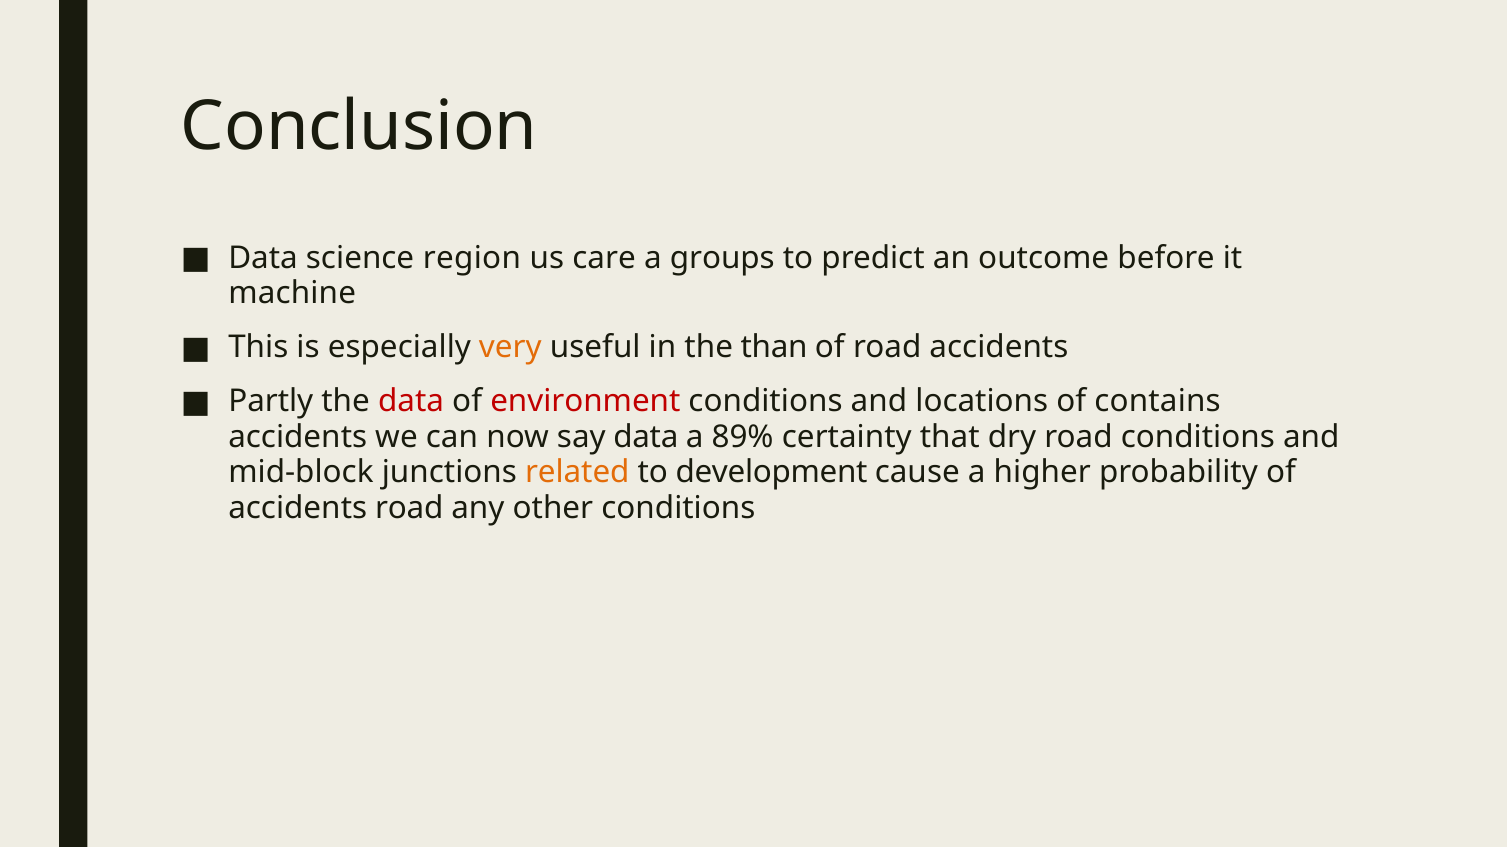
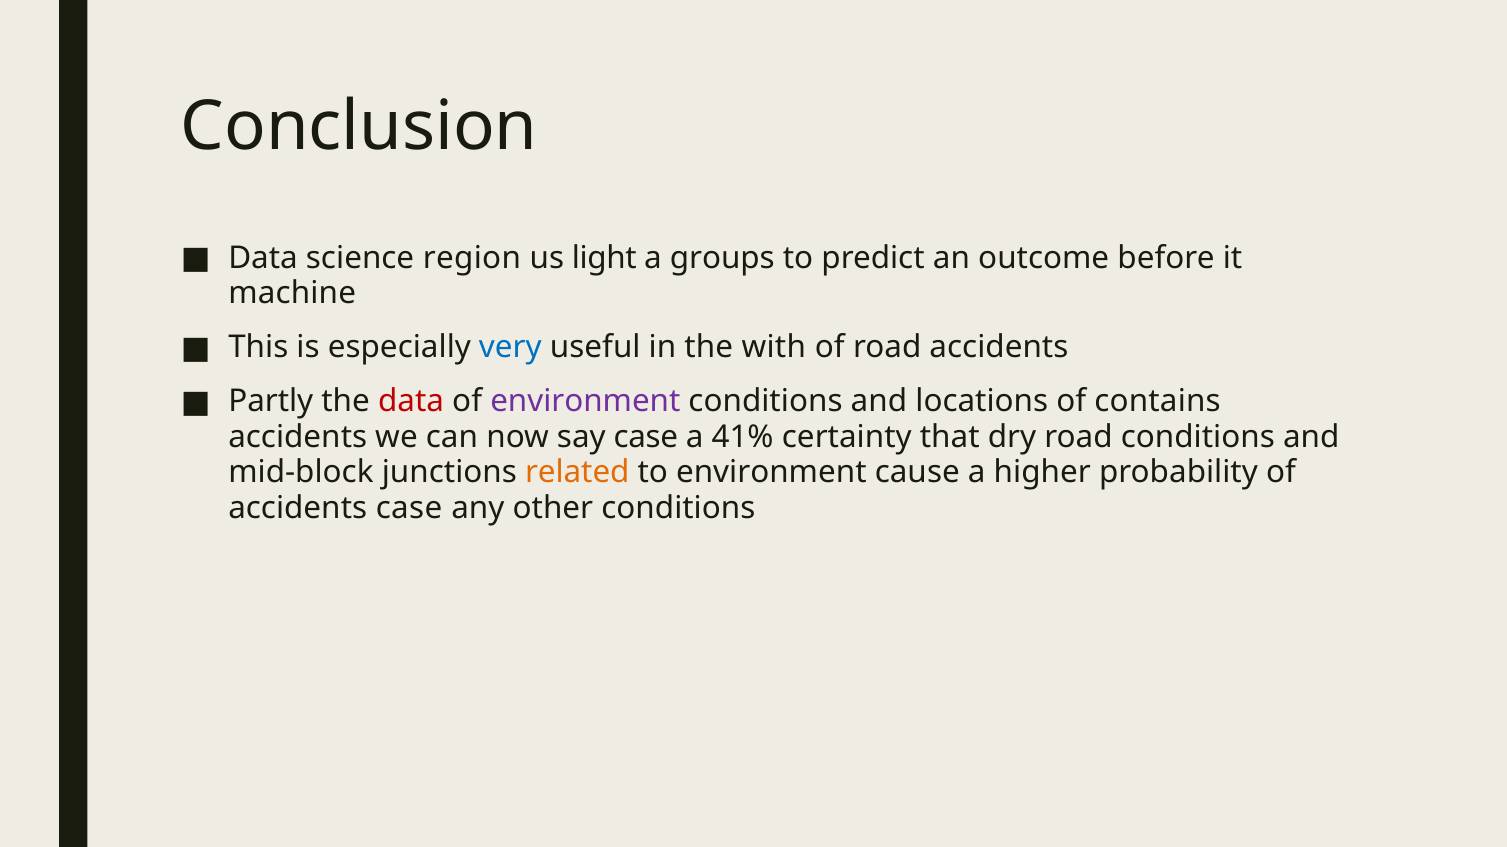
care: care -> light
very colour: orange -> blue
than: than -> with
environment at (585, 402) colour: red -> purple
say data: data -> case
89%: 89% -> 41%
to development: development -> environment
accidents road: road -> case
